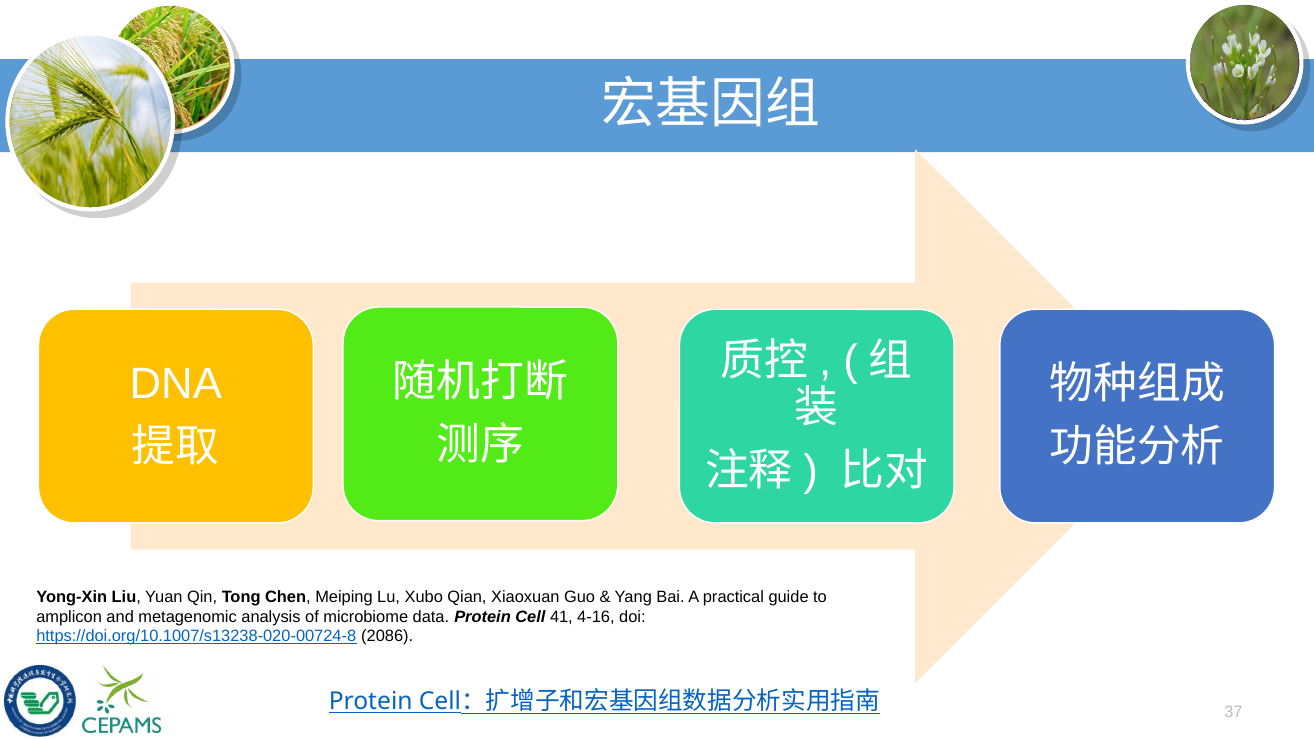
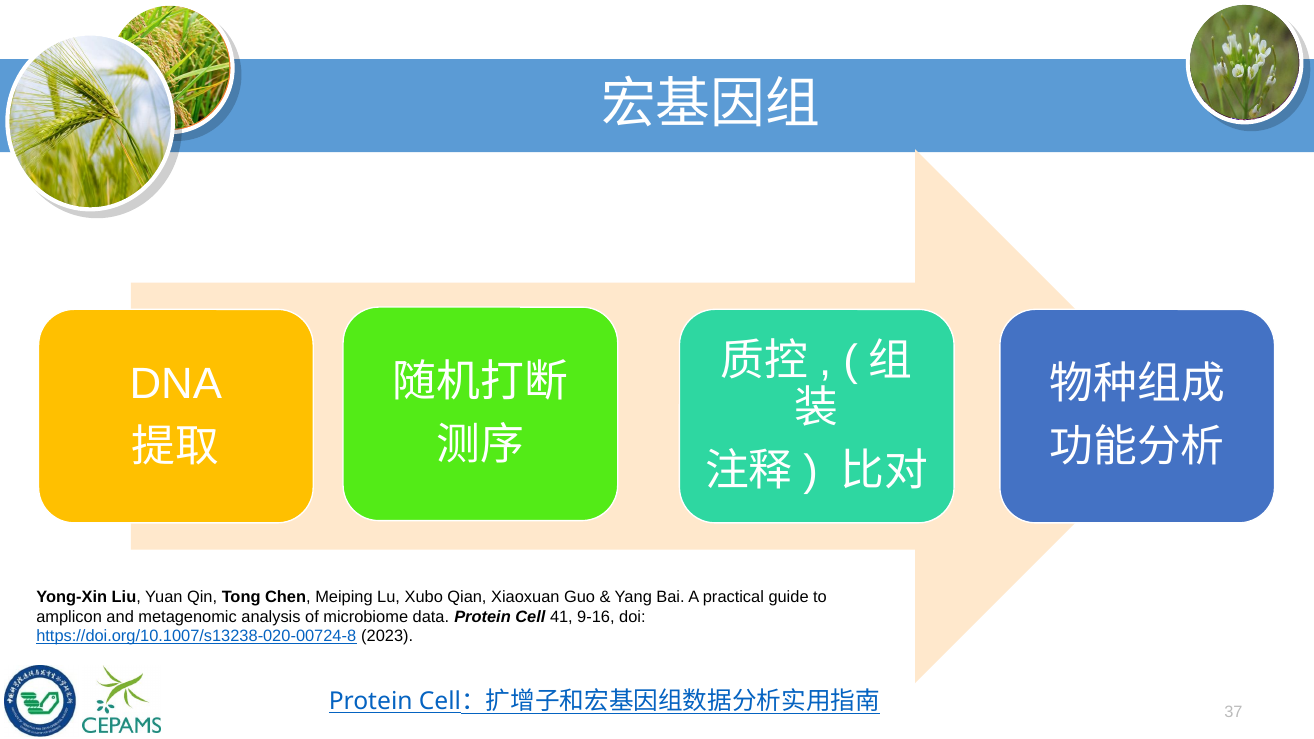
4-16: 4-16 -> 9-16
2086: 2086 -> 2023
